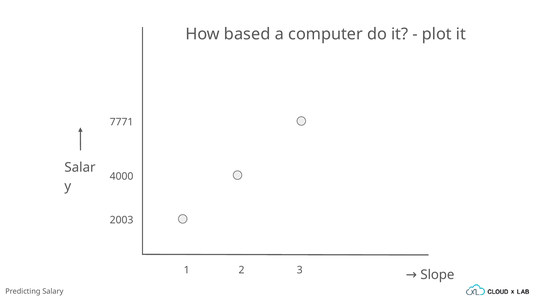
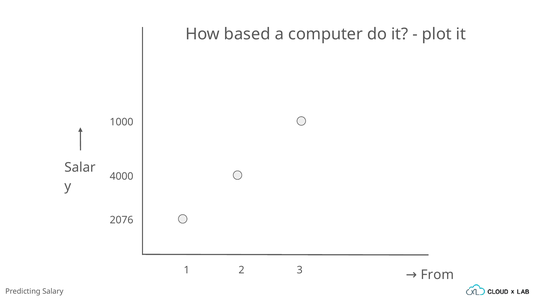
7771: 7771 -> 1000
2003: 2003 -> 2076
Slope: Slope -> From
